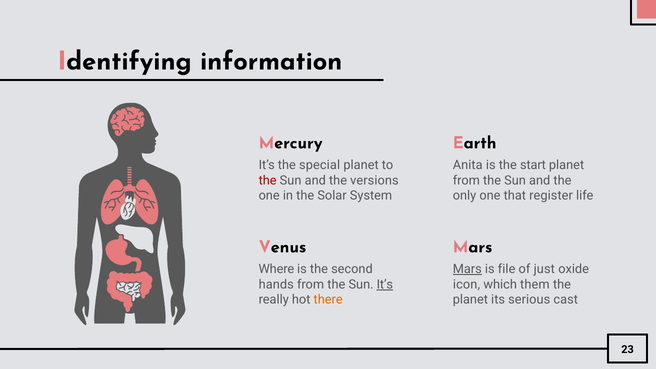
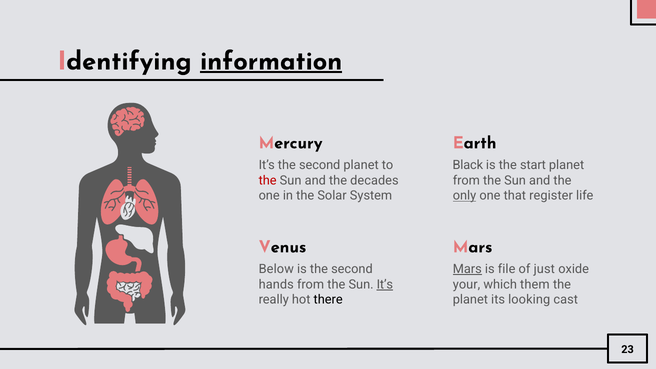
information underline: none -> present
It’s the special: special -> second
Anita: Anita -> Black
versions: versions -> decades
only underline: none -> present
Where: Where -> Below
icon: icon -> your
there colour: orange -> black
serious: serious -> looking
